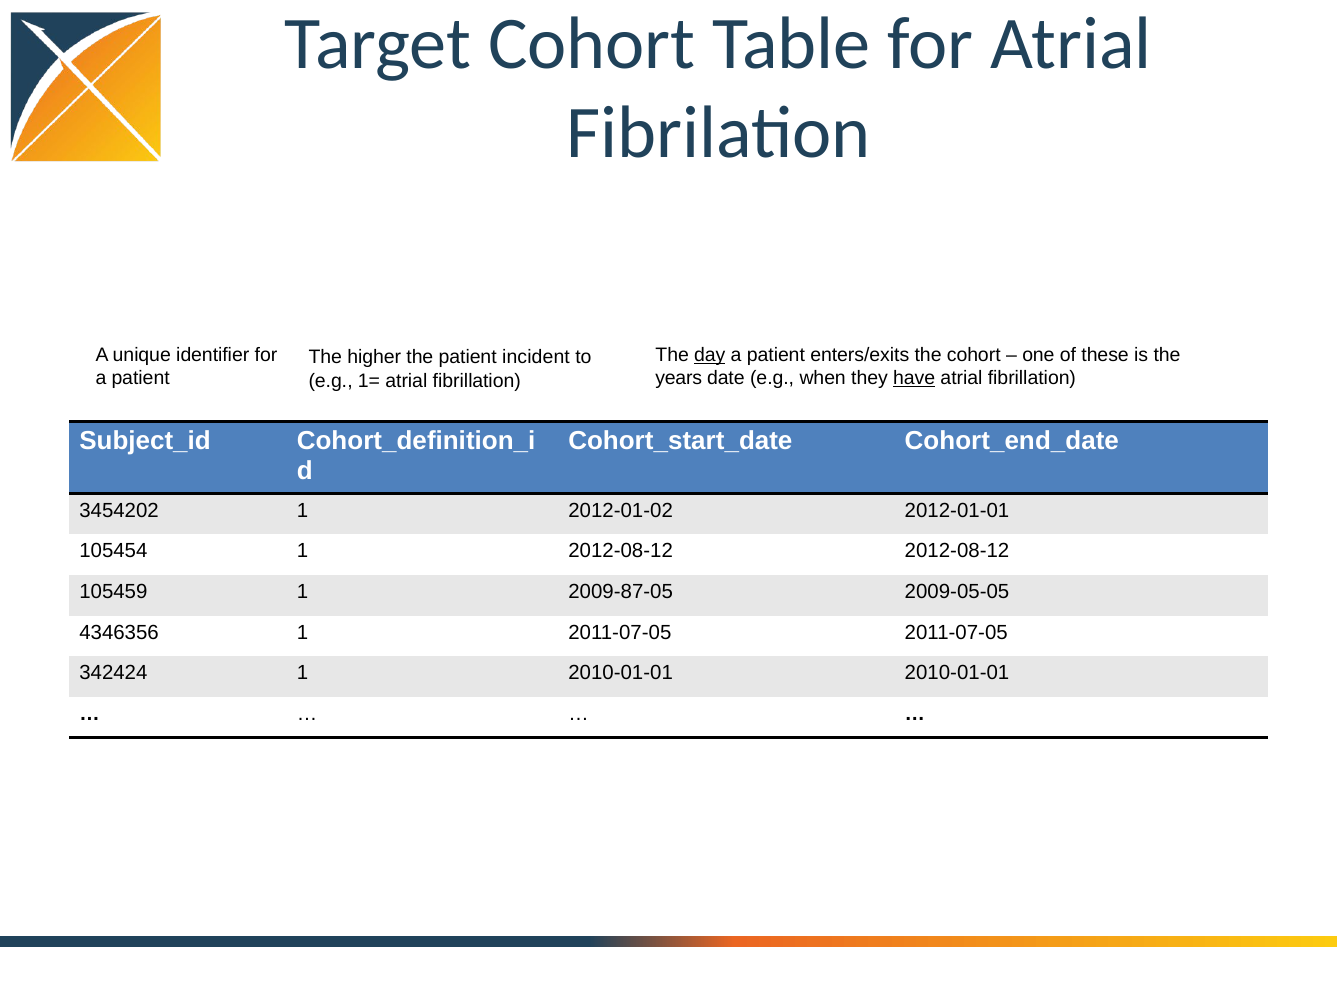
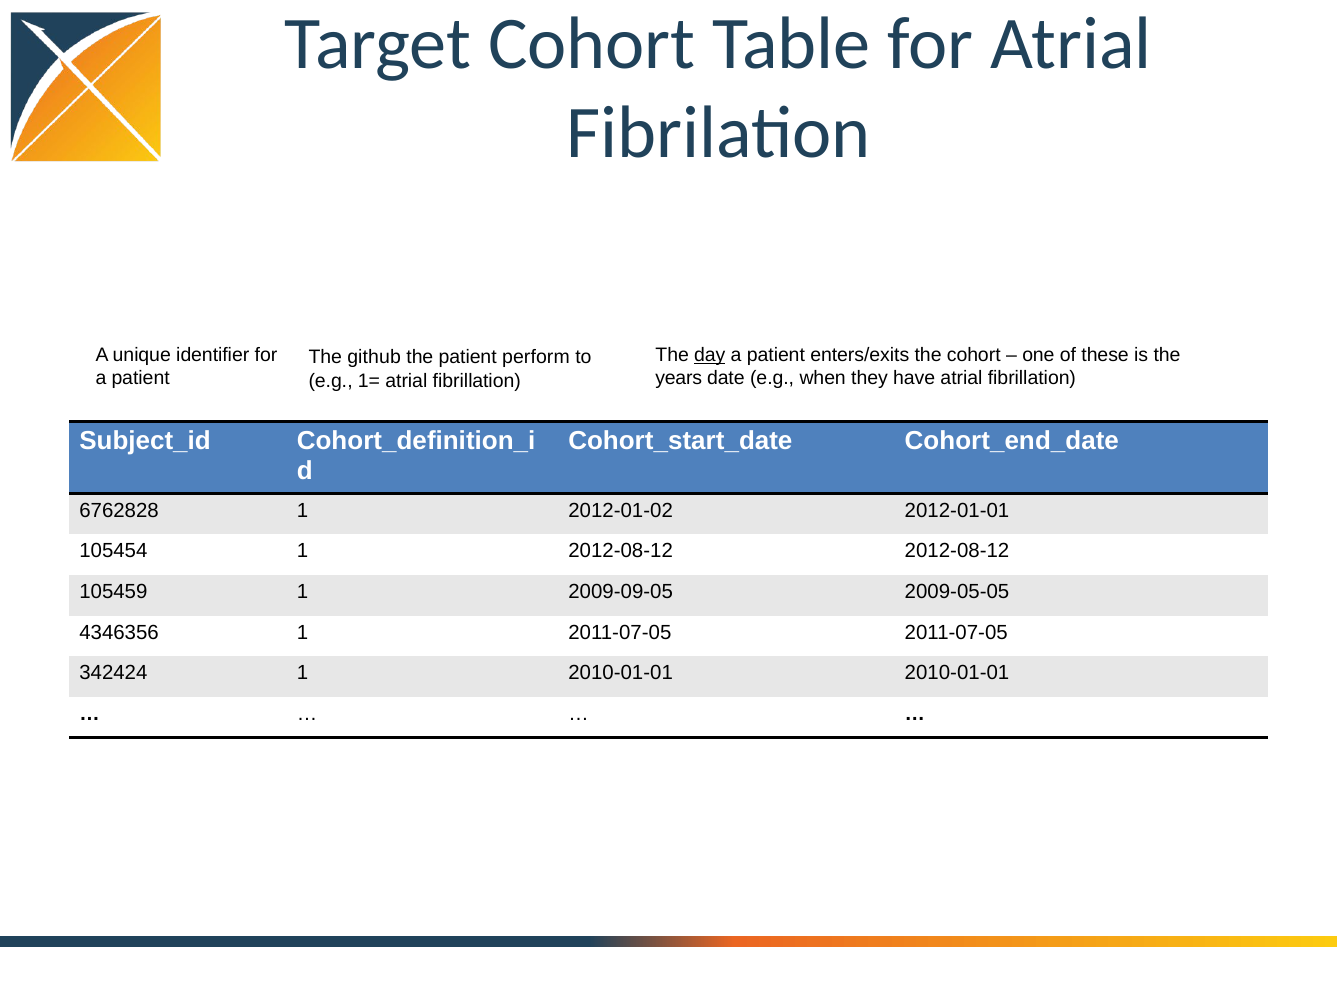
higher: higher -> github
incident: incident -> perform
have underline: present -> none
3454202: 3454202 -> 6762828
2009-87-05: 2009-87-05 -> 2009-09-05
